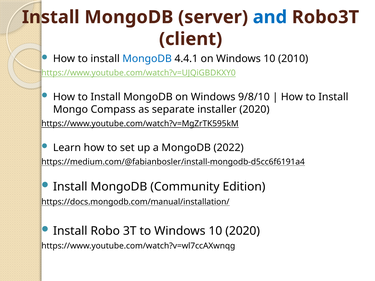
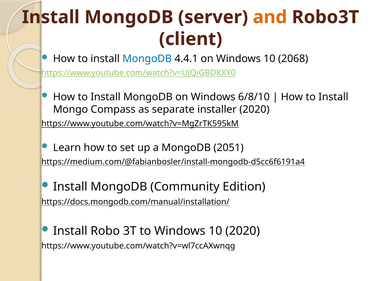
and colour: blue -> orange
2010: 2010 -> 2068
9/8/10: 9/8/10 -> 6/8/10
2022: 2022 -> 2051
